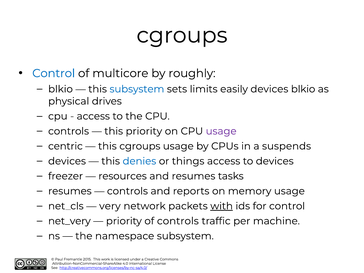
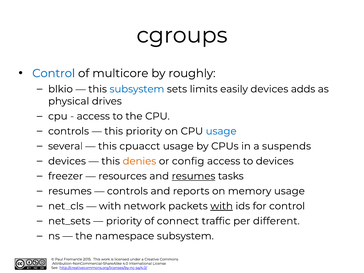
devices blkio: blkio -> adds
usage at (221, 131) colour: purple -> blue
centric: centric -> several
this cgroups: cgroups -> cpuacct
denies colour: blue -> orange
things: things -> config
resumes at (194, 176) underline: none -> present
very at (110, 206): very -> with
net_very: net_very -> net_sets
of controls: controls -> connect
machine: machine -> different
